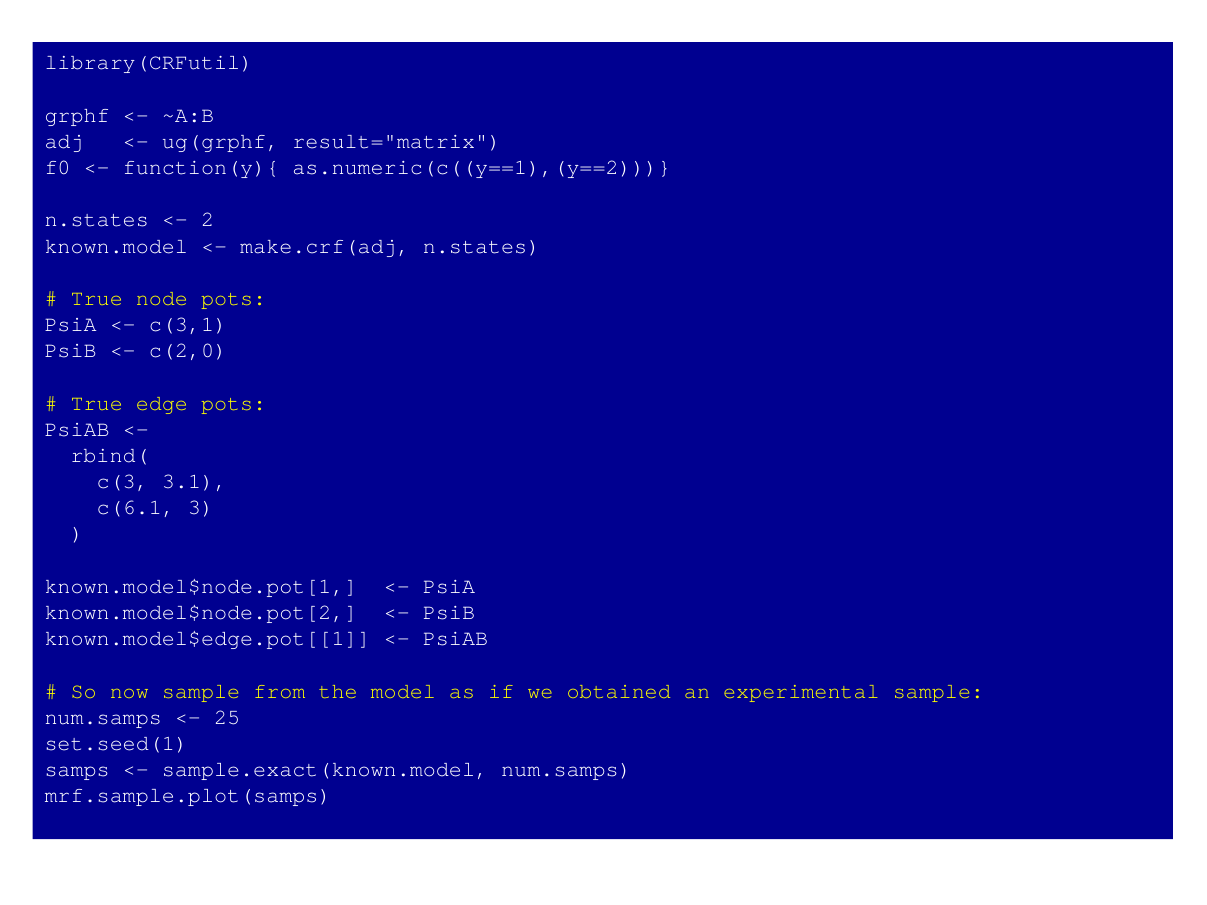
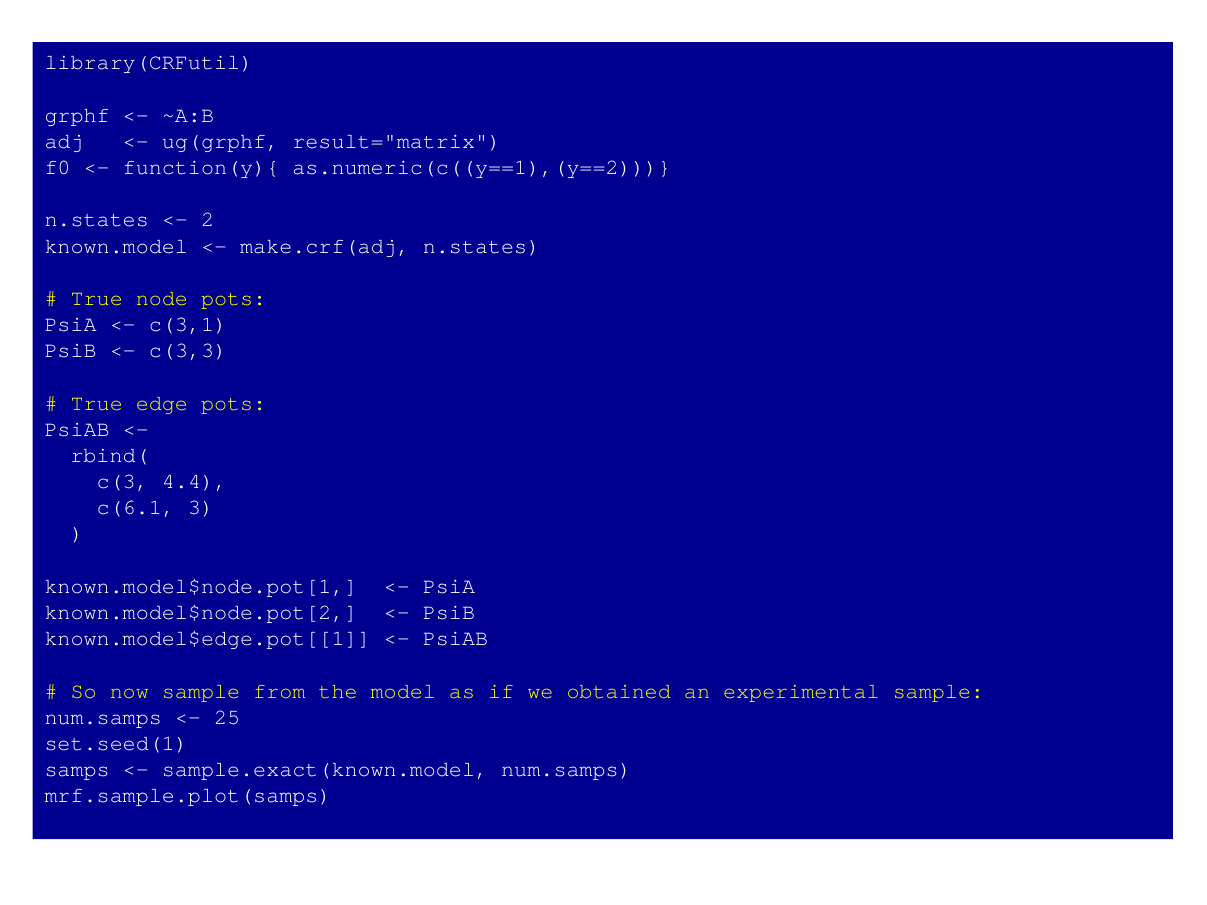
c(2,0: c(2,0 -> c(3,3
3.1: 3.1 -> 4.4
